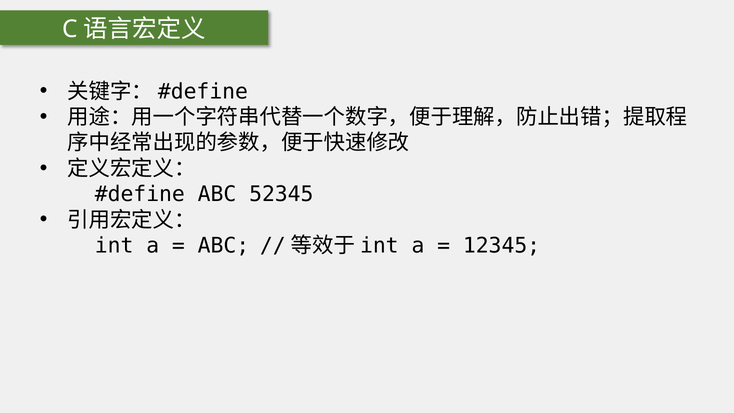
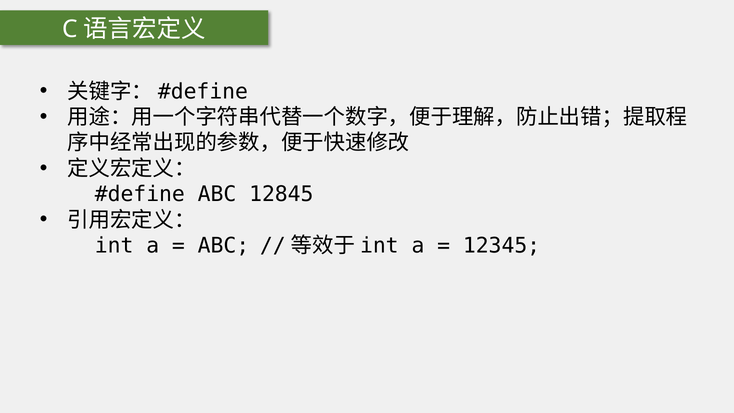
52345: 52345 -> 12845
